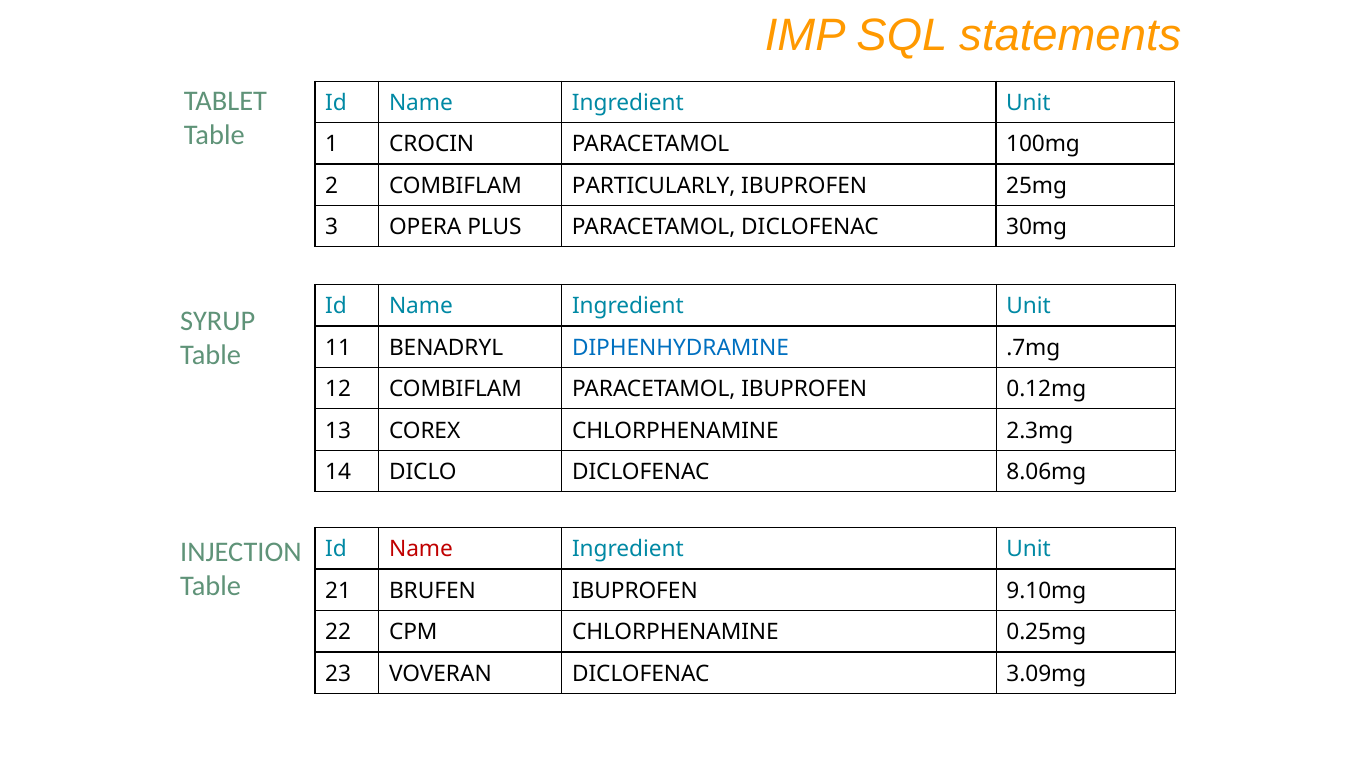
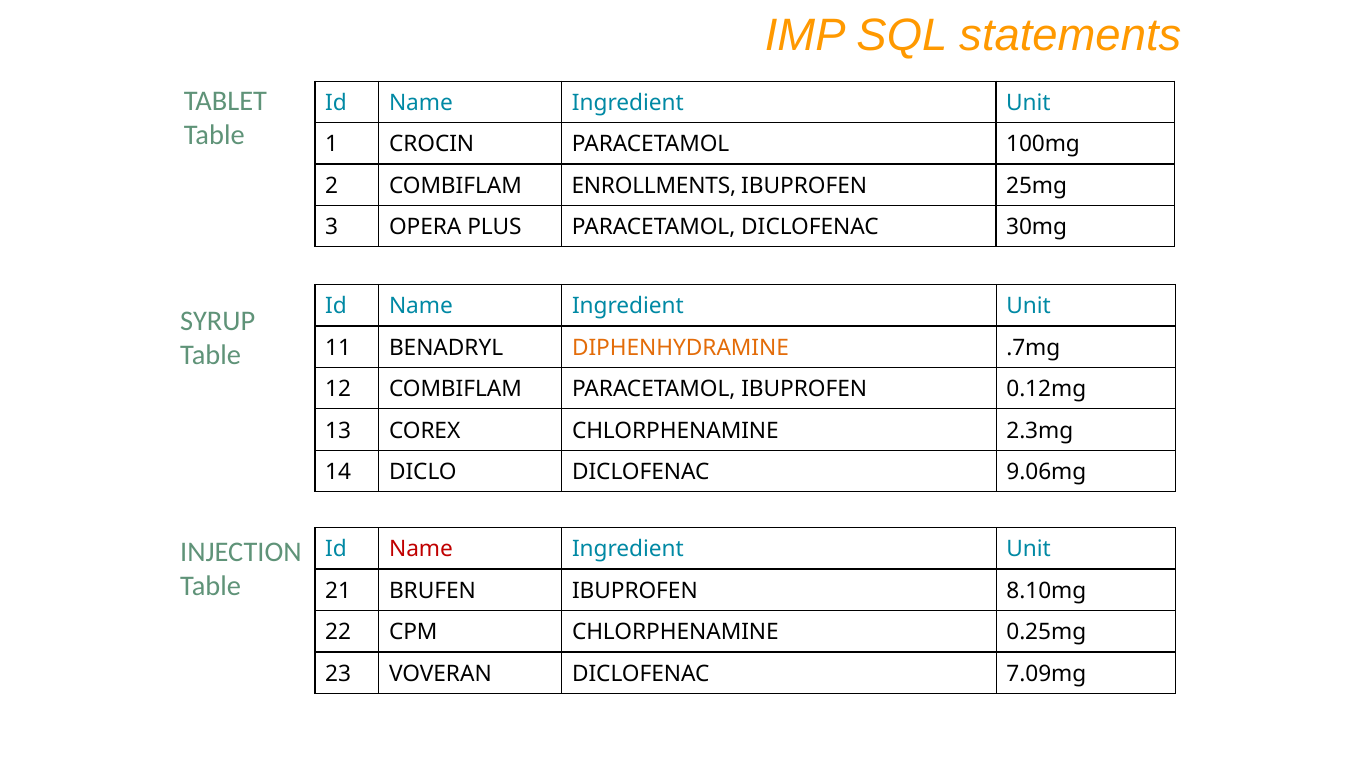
PARTICULARLY: PARTICULARLY -> ENROLLMENTS
DIPHENHYDRAMINE colour: blue -> orange
8.06mg: 8.06mg -> 9.06mg
9.10mg: 9.10mg -> 8.10mg
3.09mg: 3.09mg -> 7.09mg
